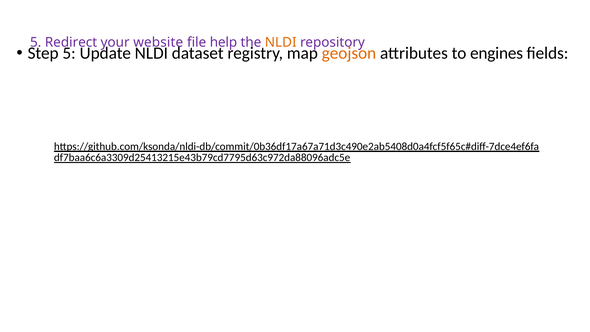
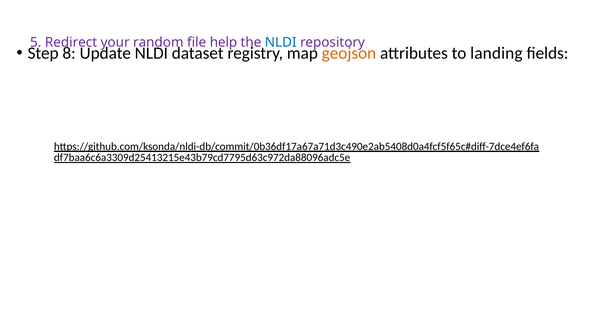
website: website -> random
NLDI at (281, 42) colour: orange -> blue
5 at (69, 53): 5 -> 8
engines: engines -> landing
